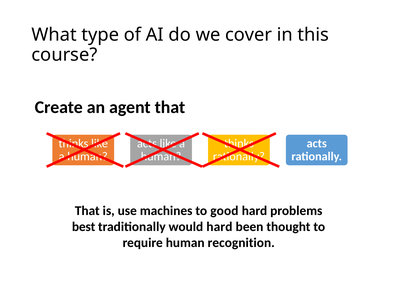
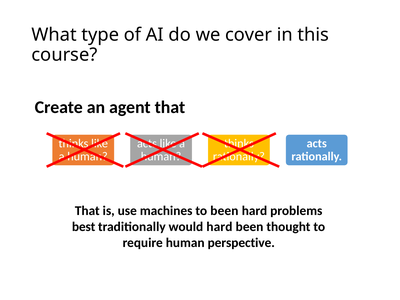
to good: good -> been
recognition: recognition -> perspective
